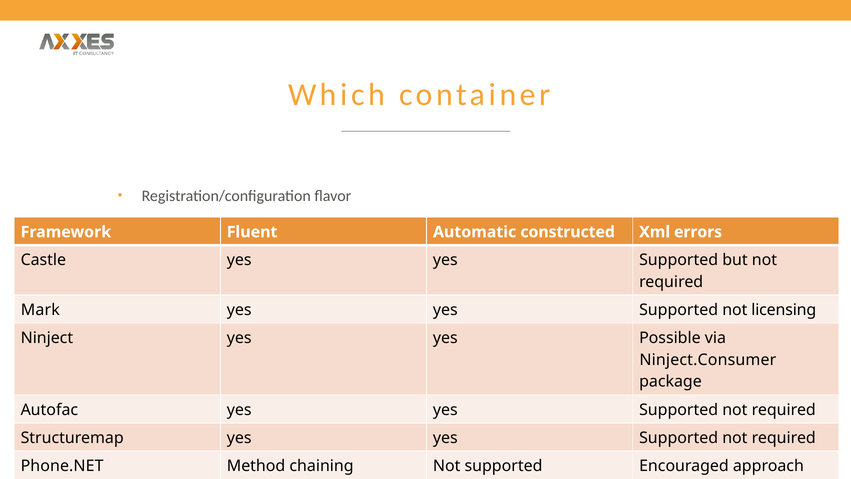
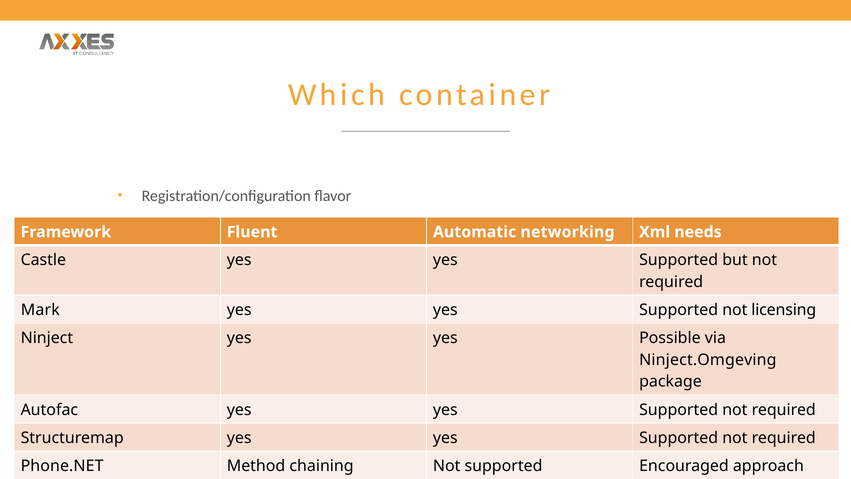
constructed: constructed -> networking
errors: errors -> needs
Ninject.Consumer: Ninject.Consumer -> Ninject.Omgeving
